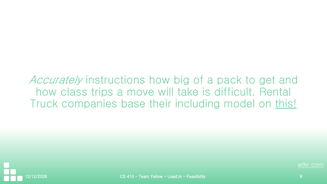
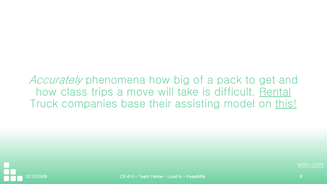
instructions: instructions -> phenomena
Rental underline: none -> present
including: including -> assisting
